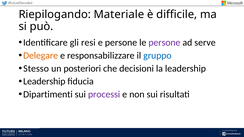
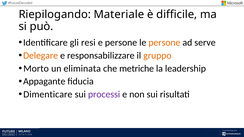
persone at (164, 43) colour: purple -> orange
gruppo colour: blue -> orange
Stesso: Stesso -> Morto
posteriori: posteriori -> eliminata
decisioni: decisioni -> metriche
Leadership at (44, 82): Leadership -> Appagante
Dipartimenti: Dipartimenti -> Dimenticare
